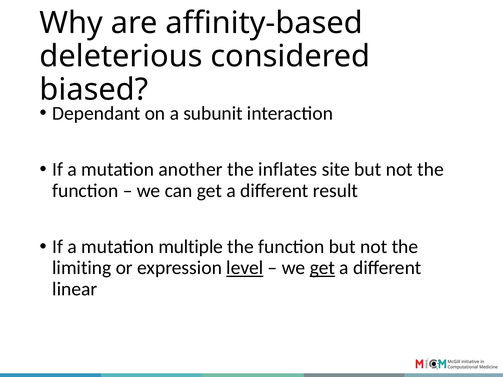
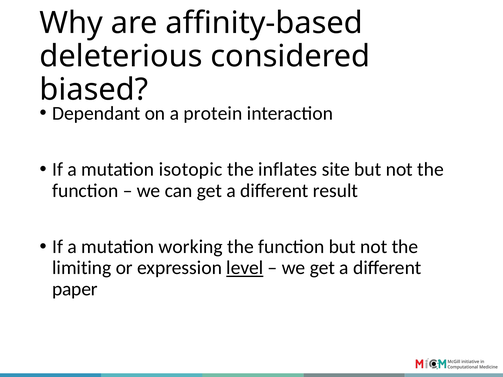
subunit: subunit -> protein
another: another -> isotopic
multiple: multiple -> working
get at (322, 268) underline: present -> none
linear: linear -> paper
